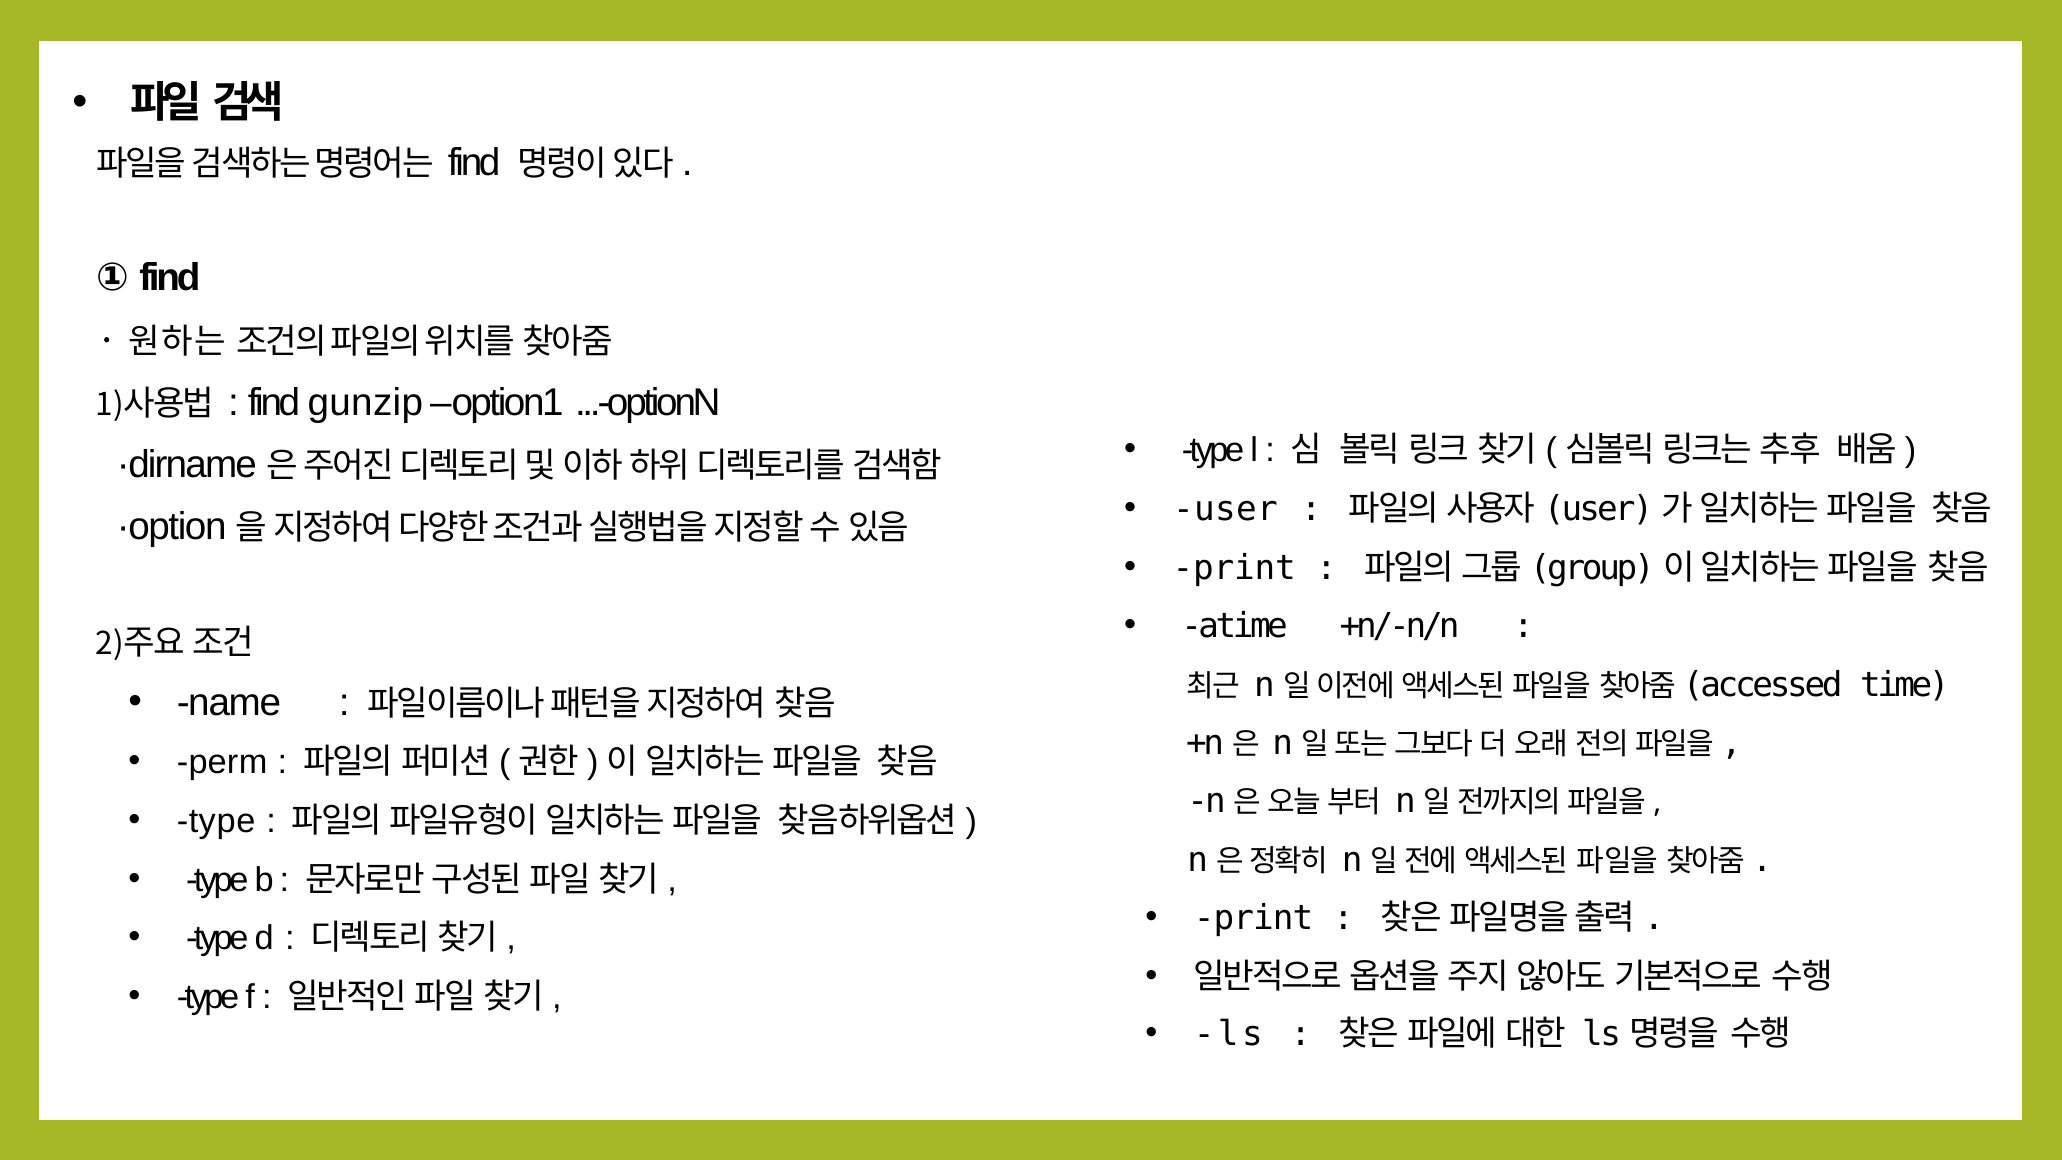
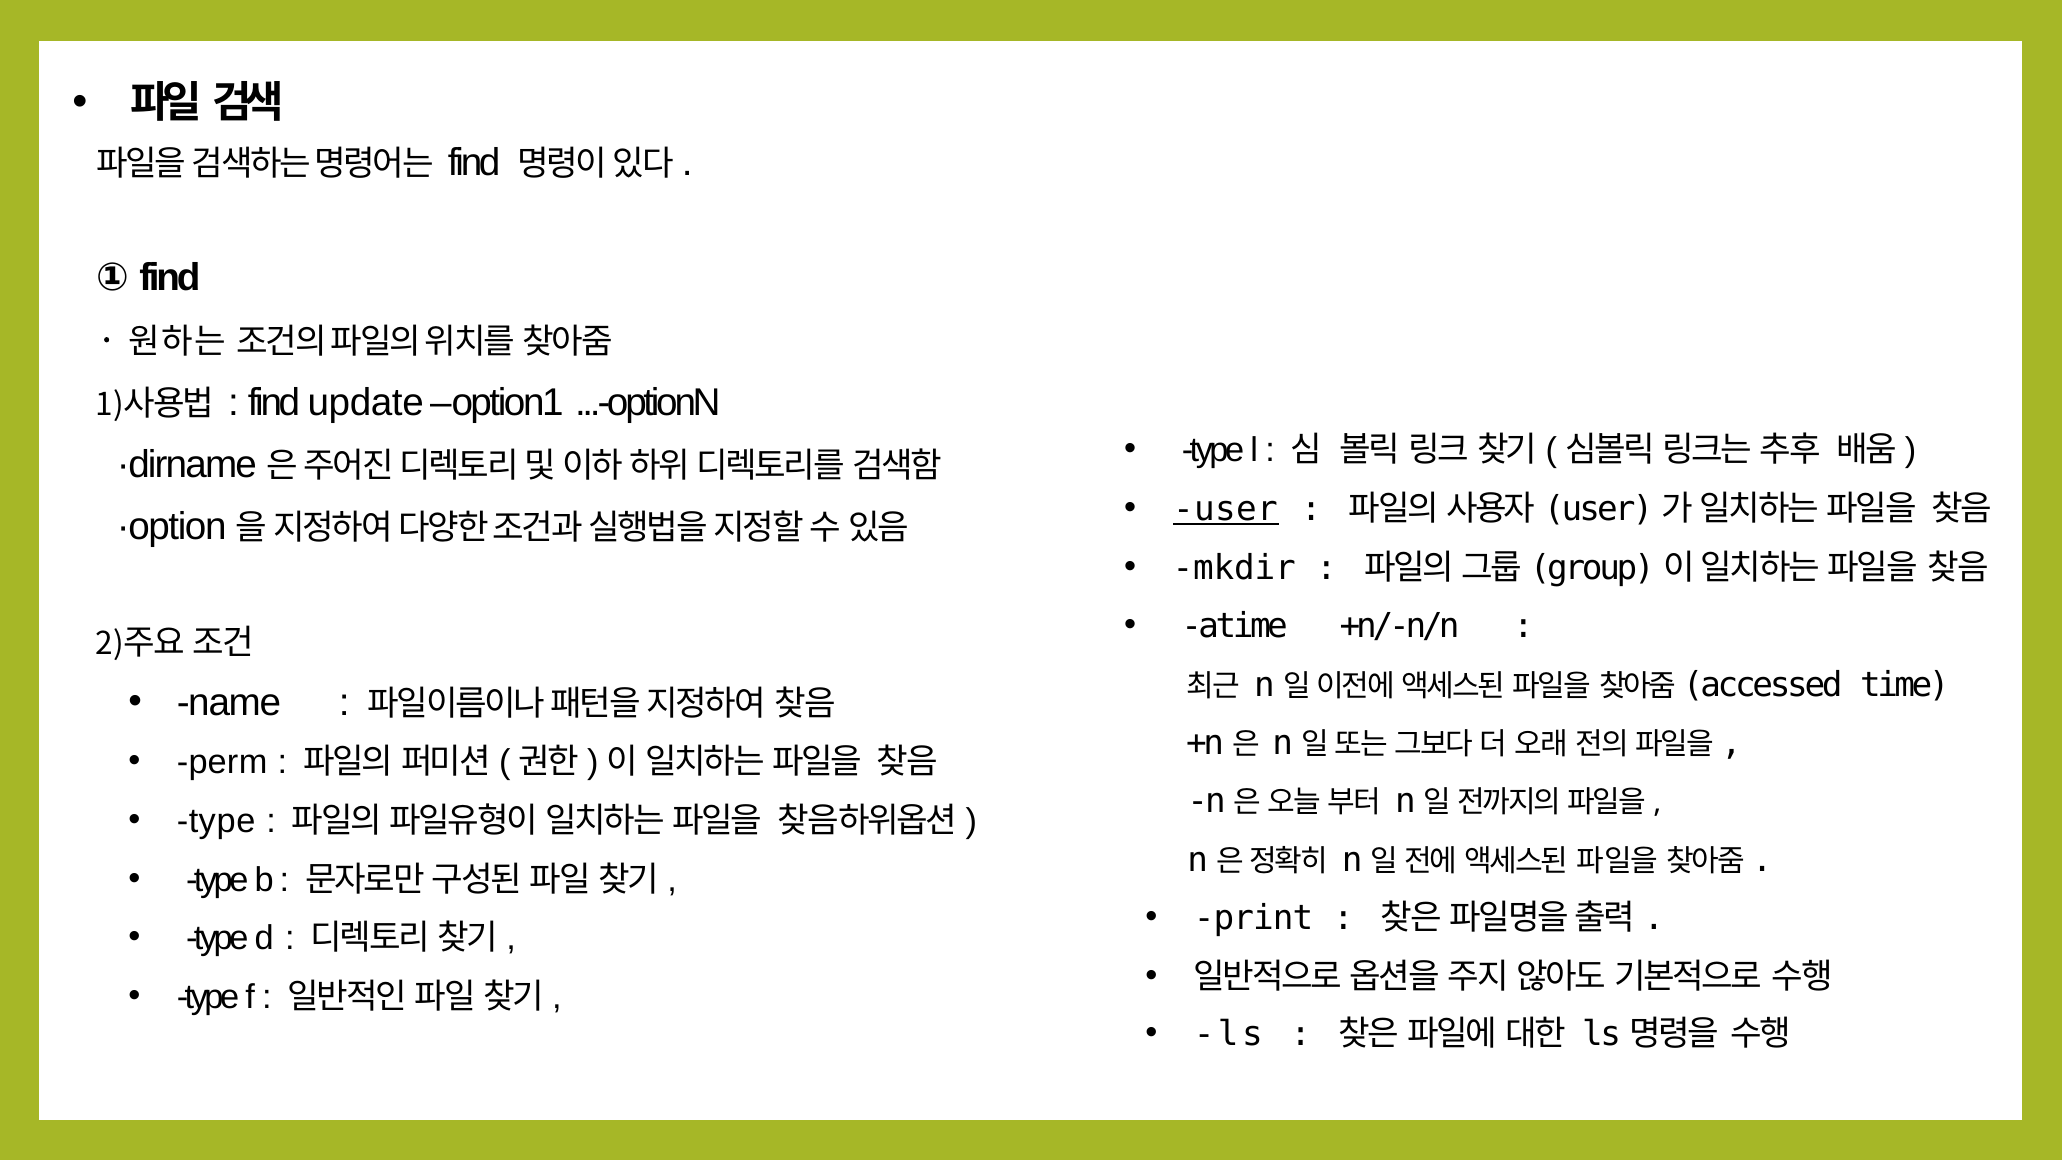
gunzip: gunzip -> update
user underline: none -> present
print at (1234, 568): print -> mkdir
